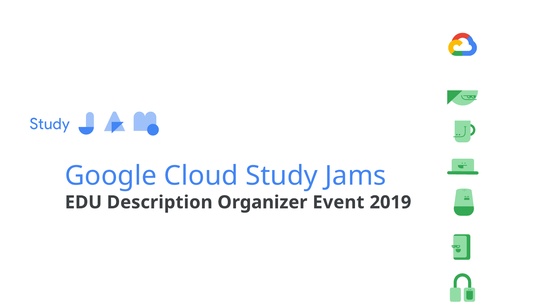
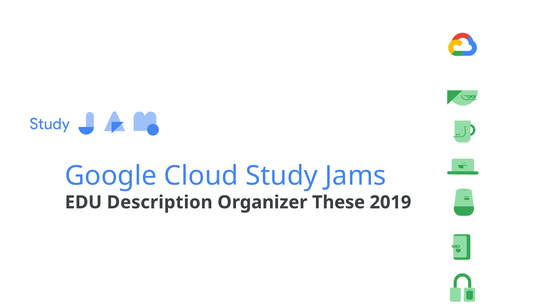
Event: Event -> These
